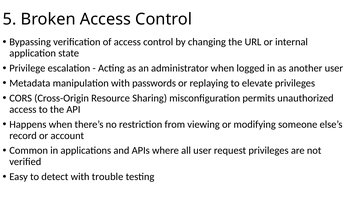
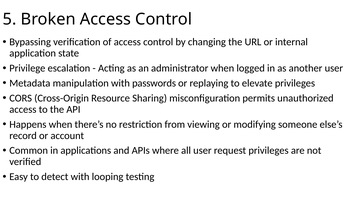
trouble: trouble -> looping
